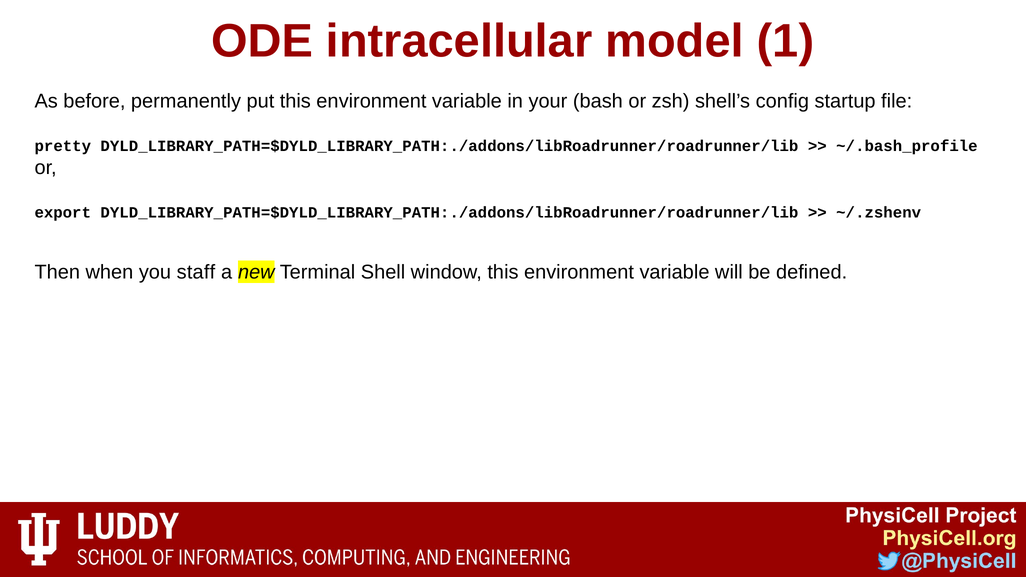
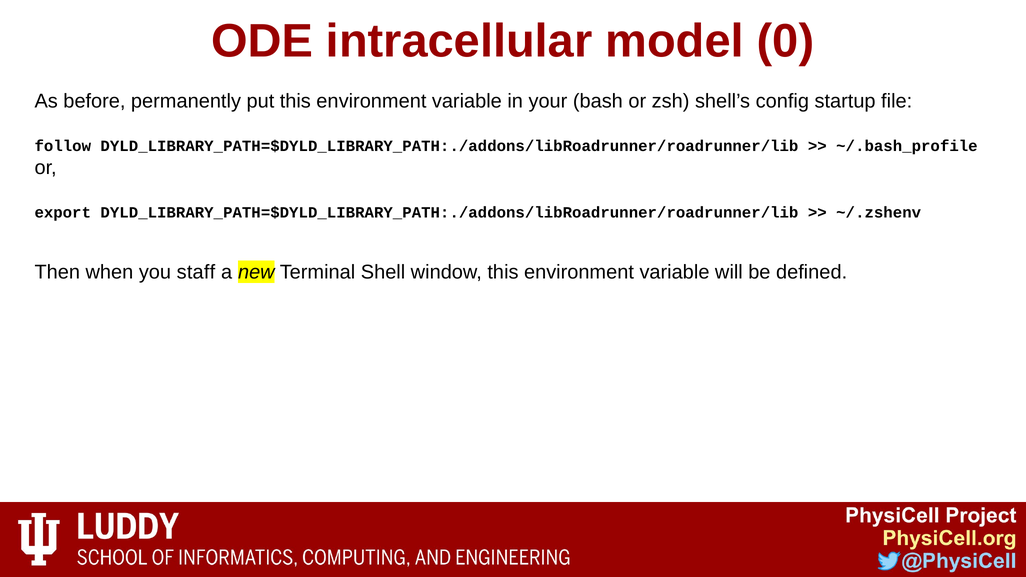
1: 1 -> 0
pretty: pretty -> follow
